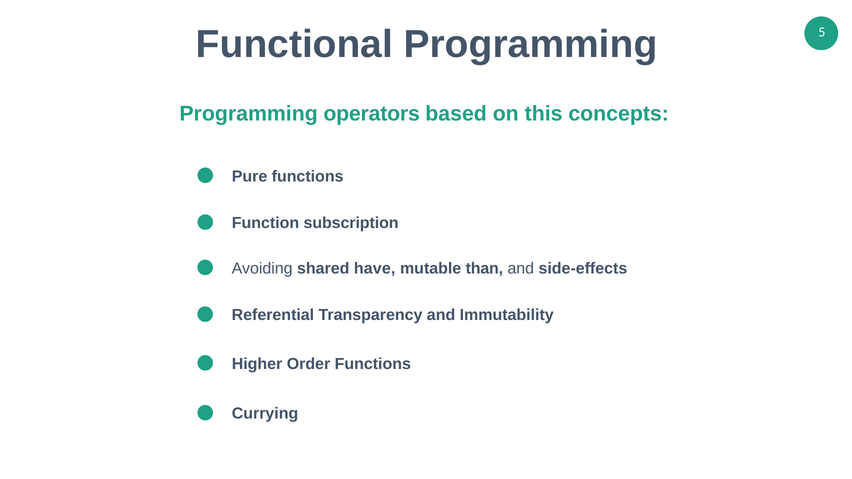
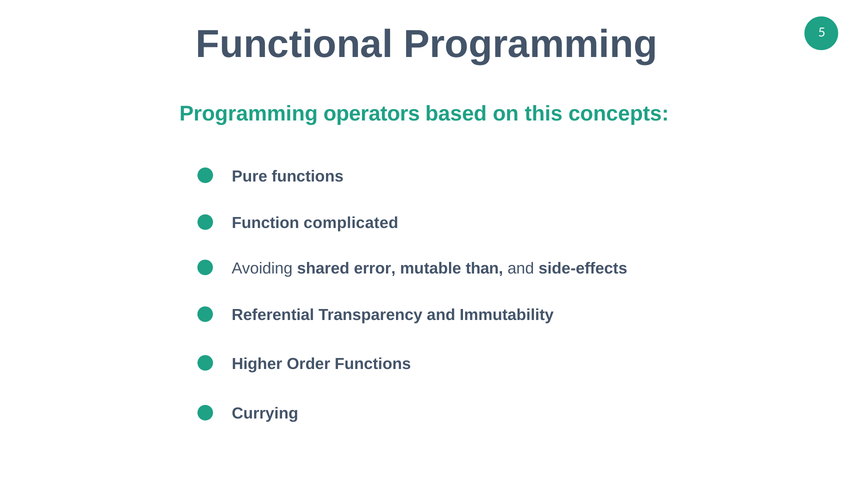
subscription: subscription -> complicated
have: have -> error
